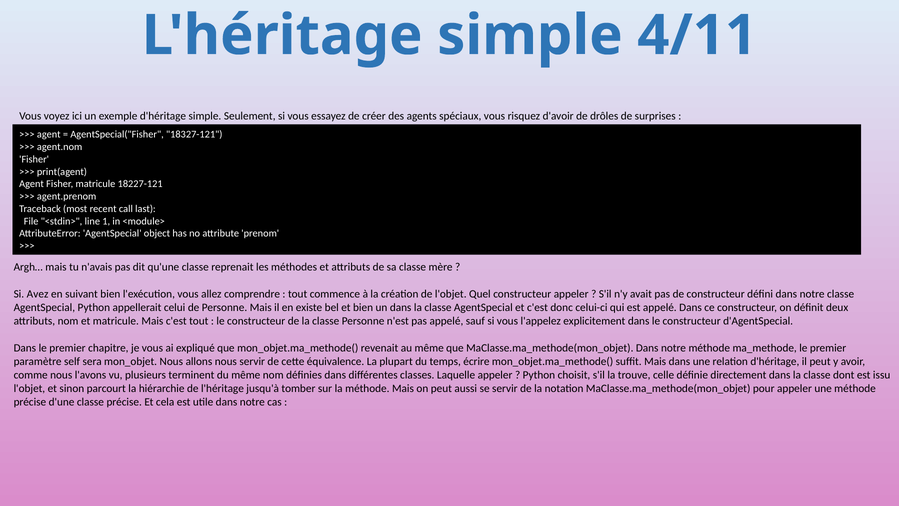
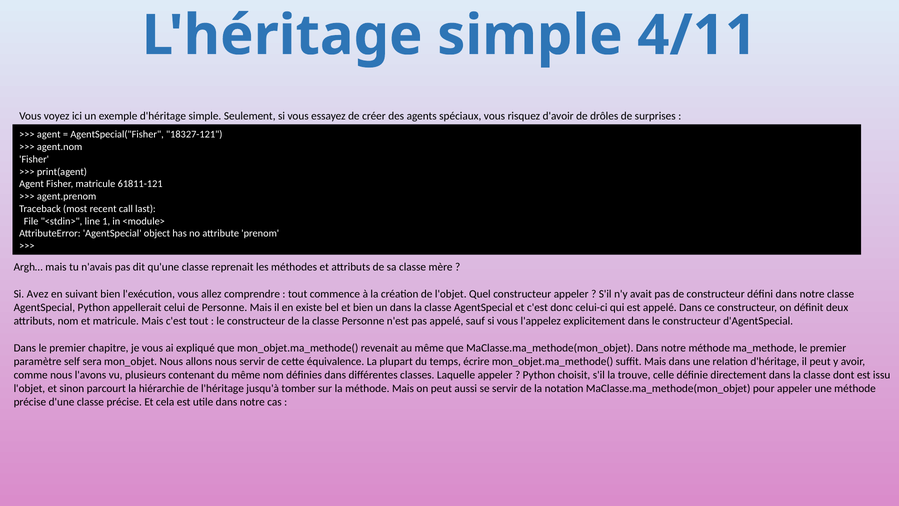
18227-121: 18227-121 -> 61811-121
terminent: terminent -> contenant
